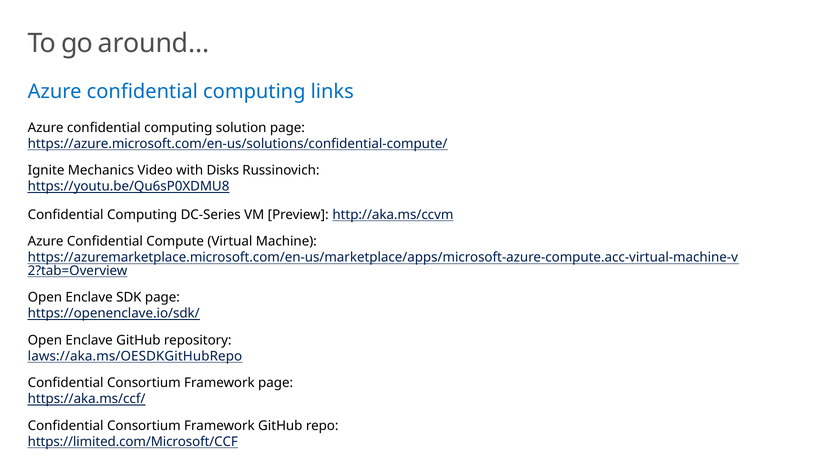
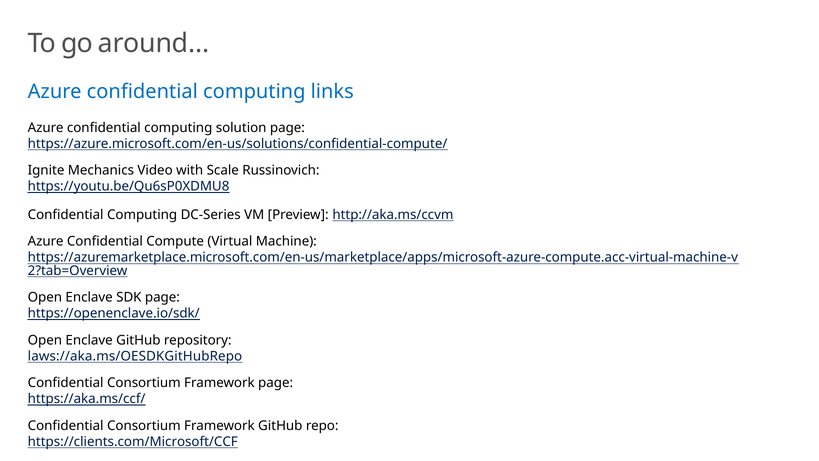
Disks: Disks -> Scale
https://limited.com/Microsoft/CCF: https://limited.com/Microsoft/CCF -> https://clients.com/Microsoft/CCF
